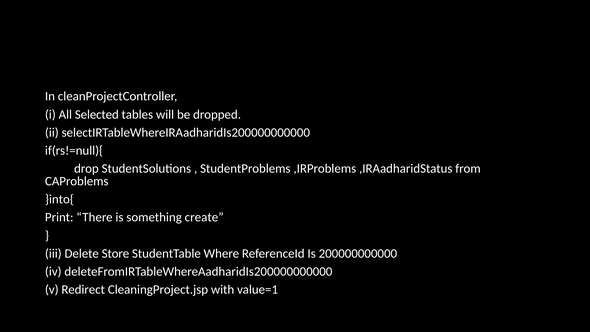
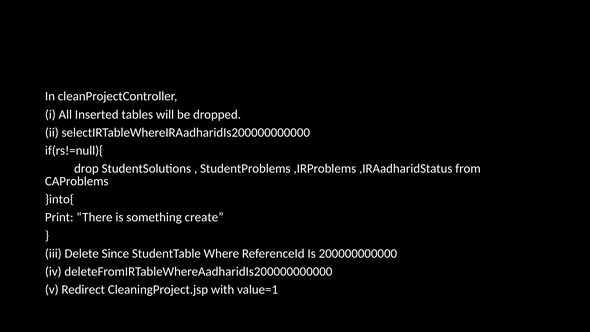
Selected: Selected -> Inserted
Store: Store -> Since
